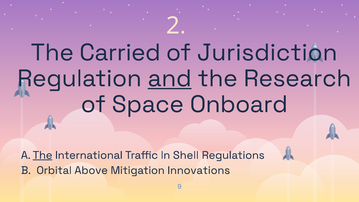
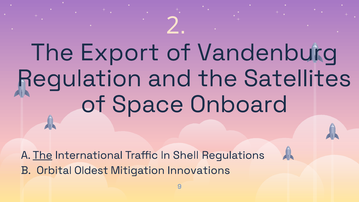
Carried: Carried -> Export
Jurisdiction: Jurisdiction -> Vandenburg
and underline: present -> none
Research: Research -> Satellites
Above: Above -> Oldest
